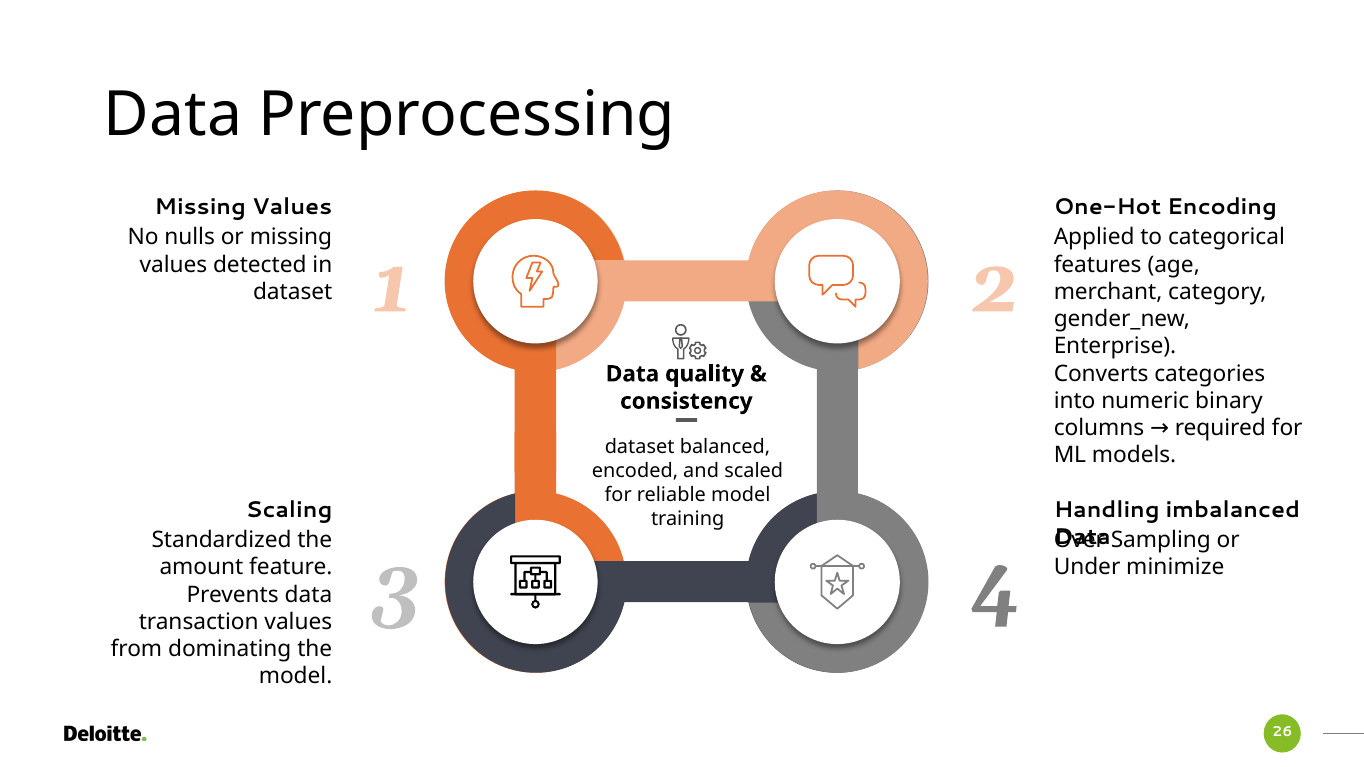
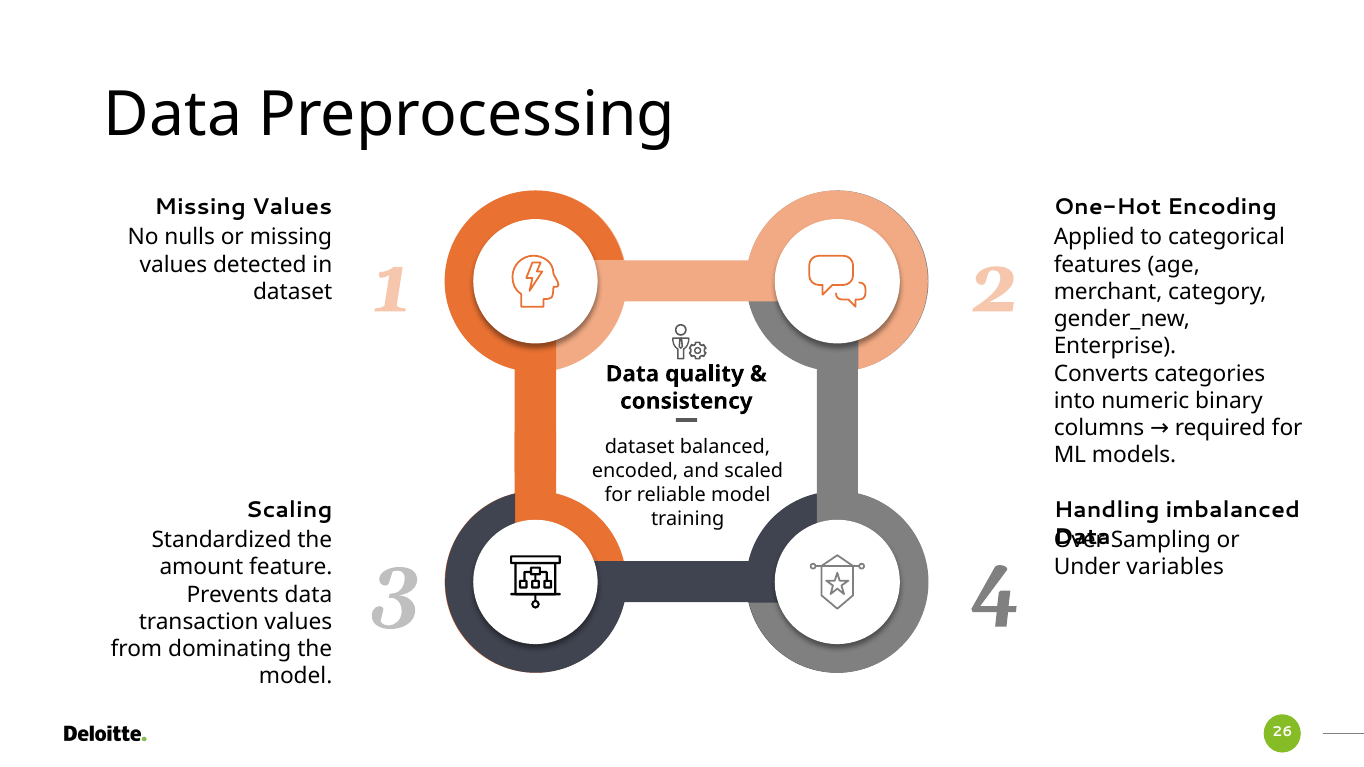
minimize: minimize -> variables
